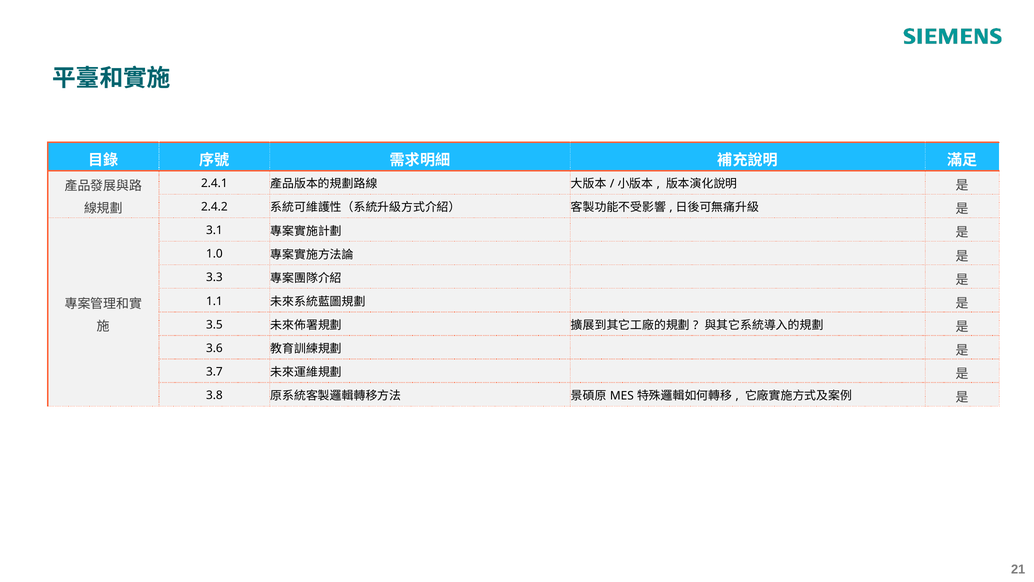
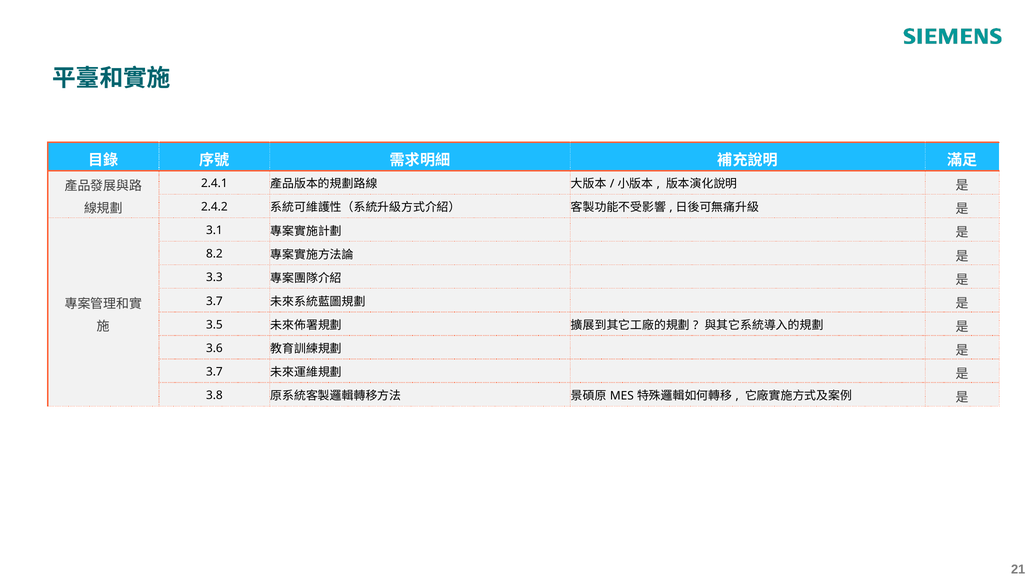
1.0: 1.0 -> 8.2
1.1 at (214, 301): 1.1 -> 3.7
